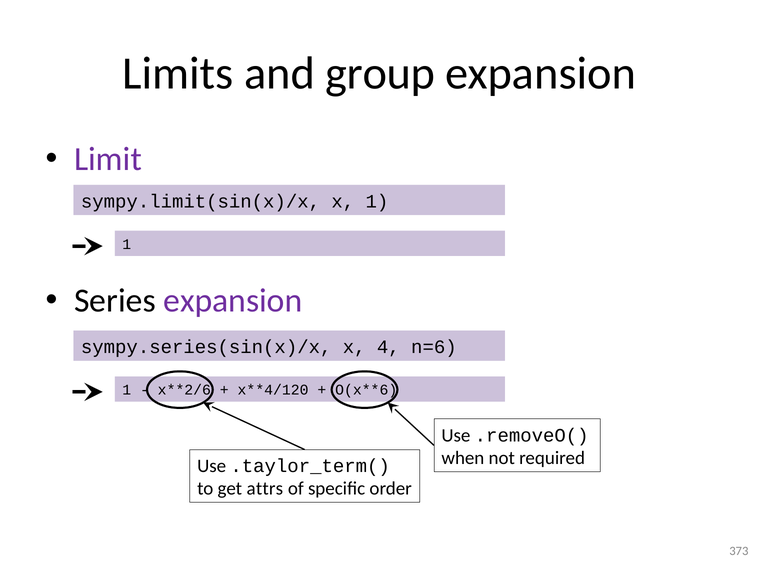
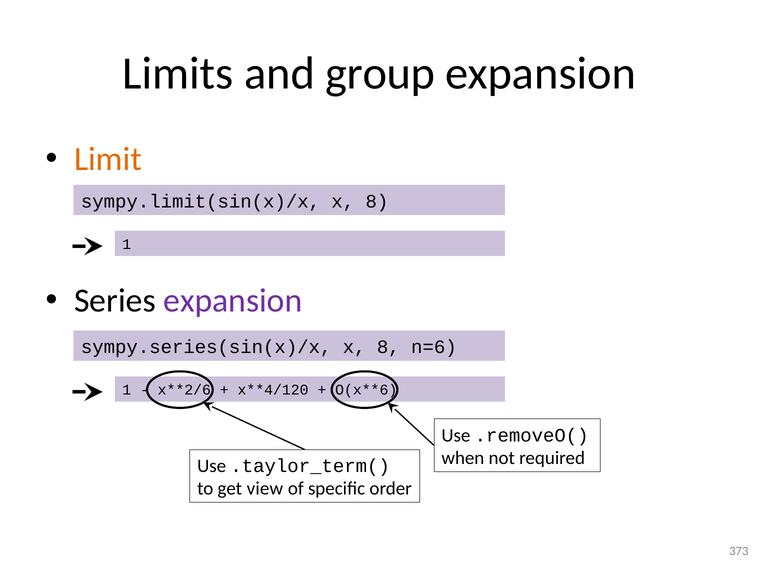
Limit colour: purple -> orange
sympy.limit(sin(x)/x x 1: 1 -> 8
sympy.series(sin(x)/x x 4: 4 -> 8
attrs: attrs -> view
